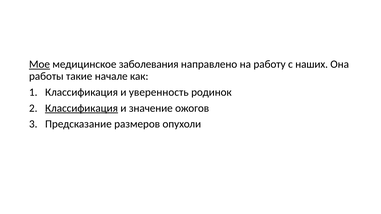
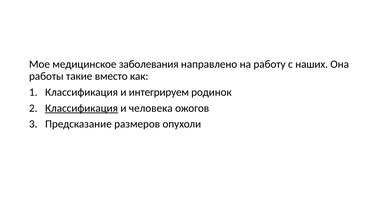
Мое underline: present -> none
начале: начале -> вместо
уверенность: уверенность -> интегрируем
значение: значение -> человека
